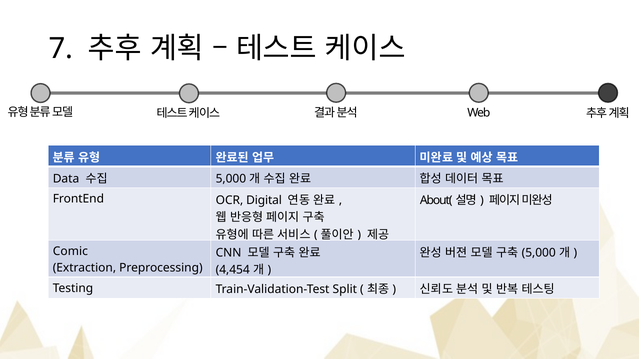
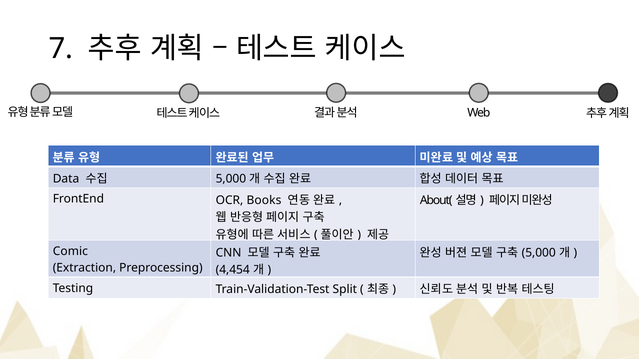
Digital: Digital -> Books
